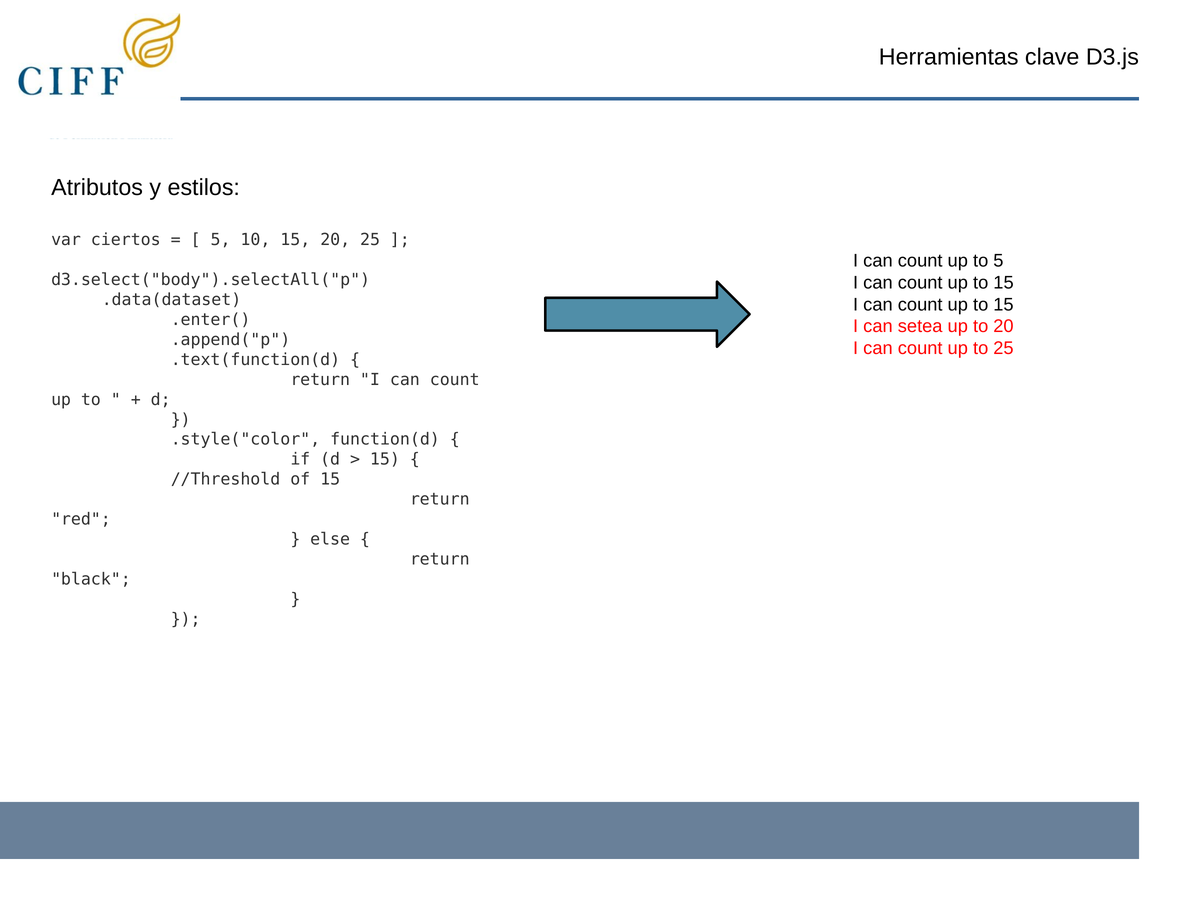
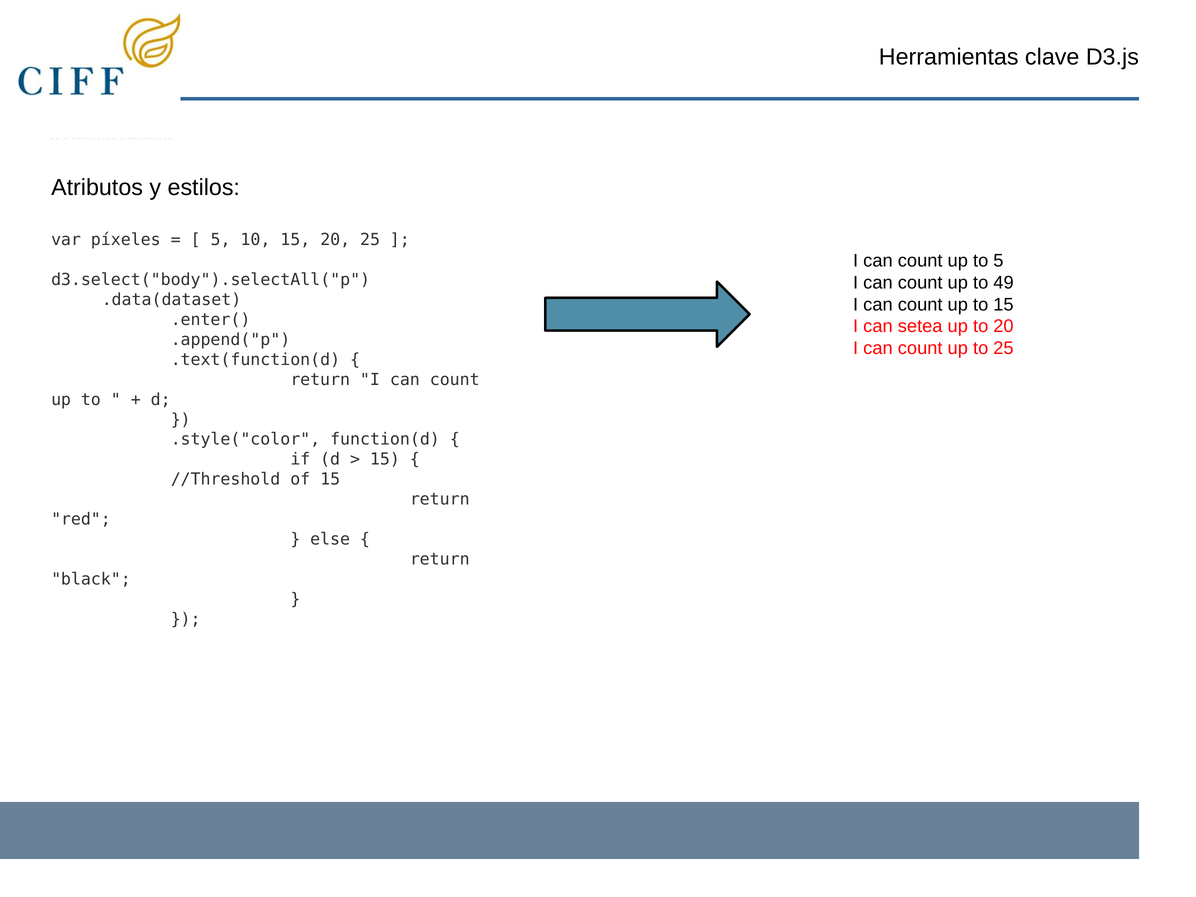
ciertos: ciertos -> píxeles
15 at (1004, 283): 15 -> 49
